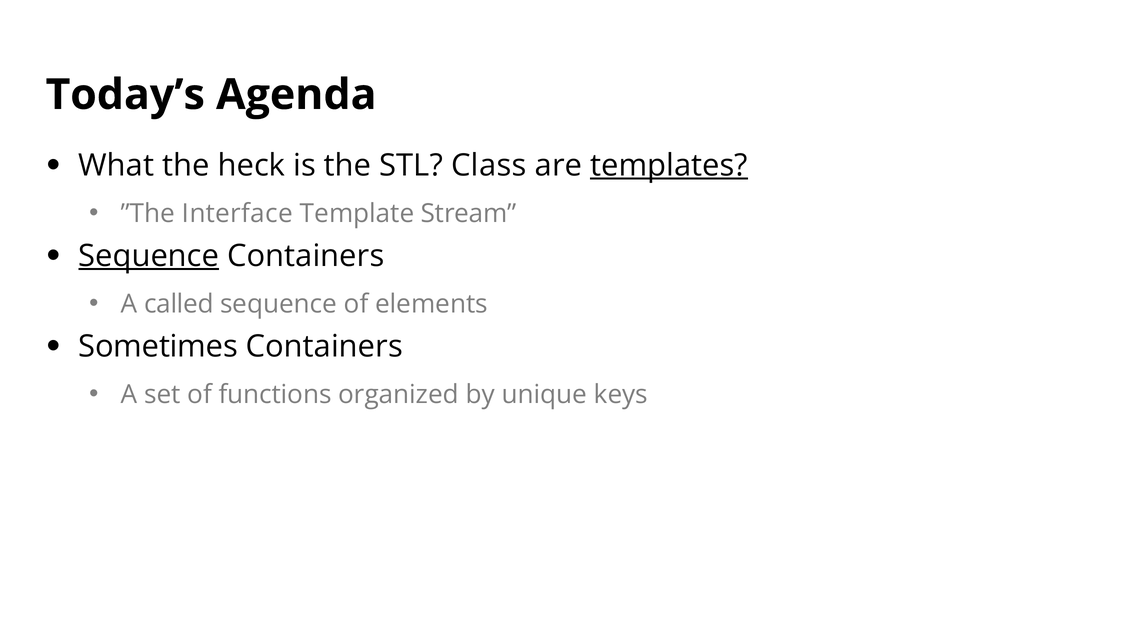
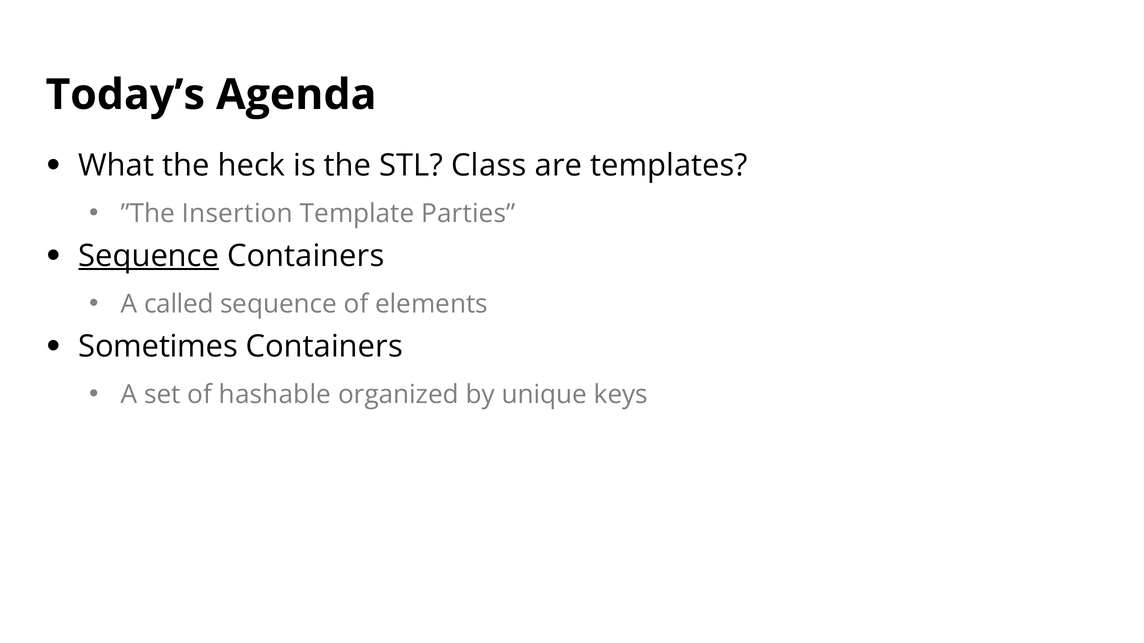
templates underline: present -> none
Interface: Interface -> Insertion
Stream: Stream -> Parties
functions: functions -> hashable
